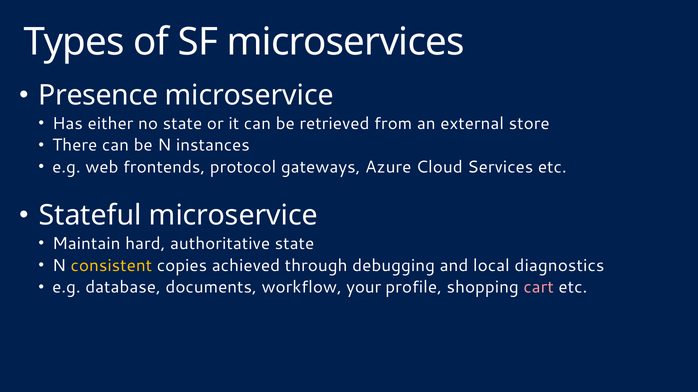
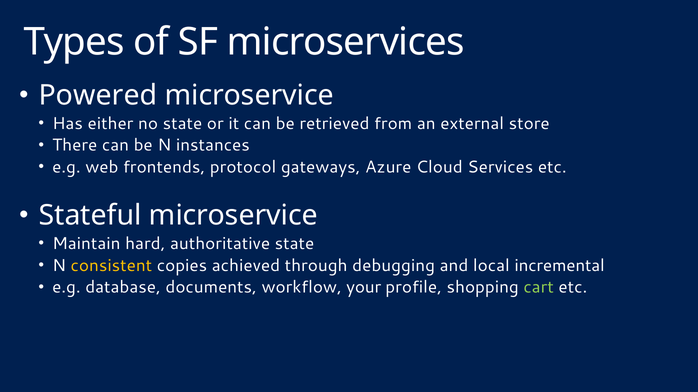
Presence: Presence -> Powered
diagnostics: diagnostics -> incremental
cart colour: pink -> light green
